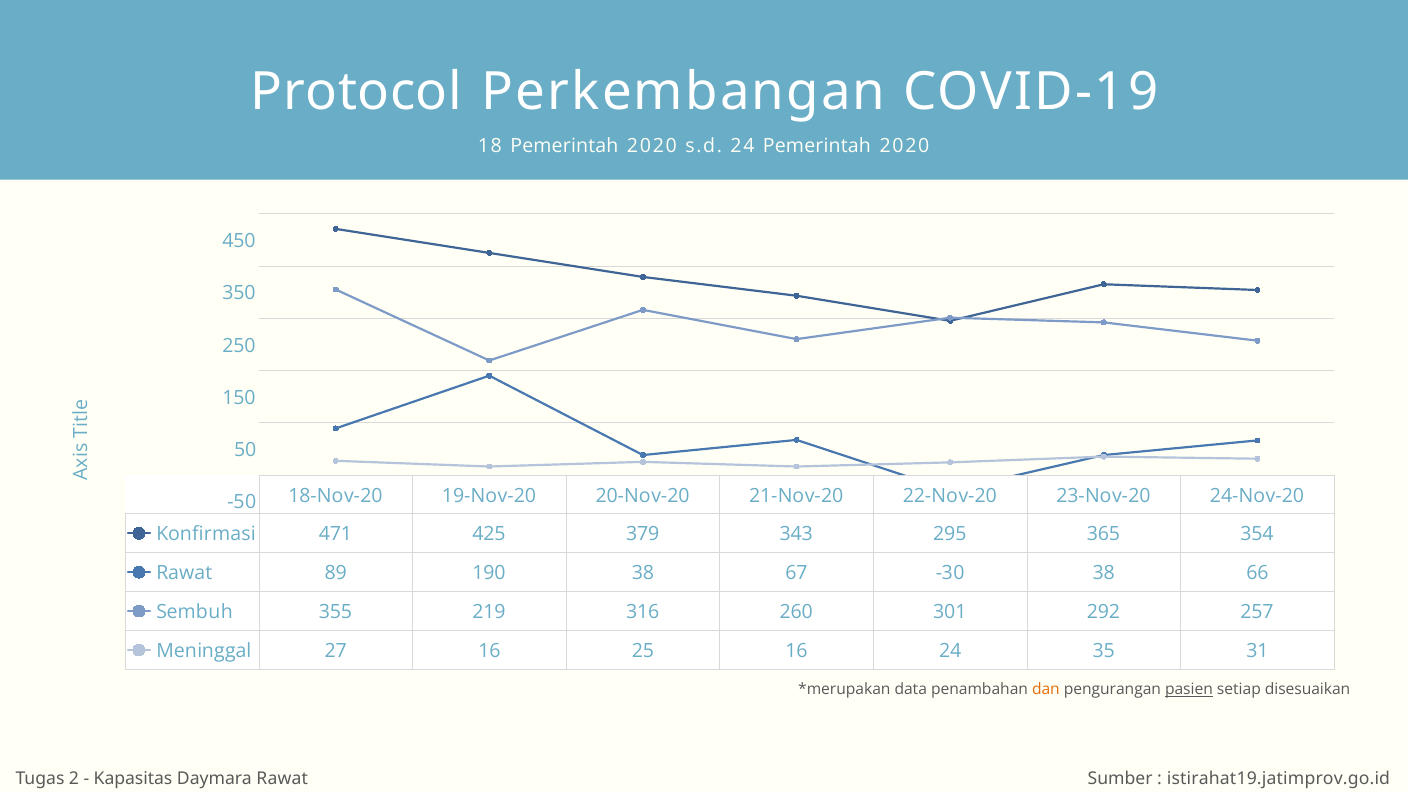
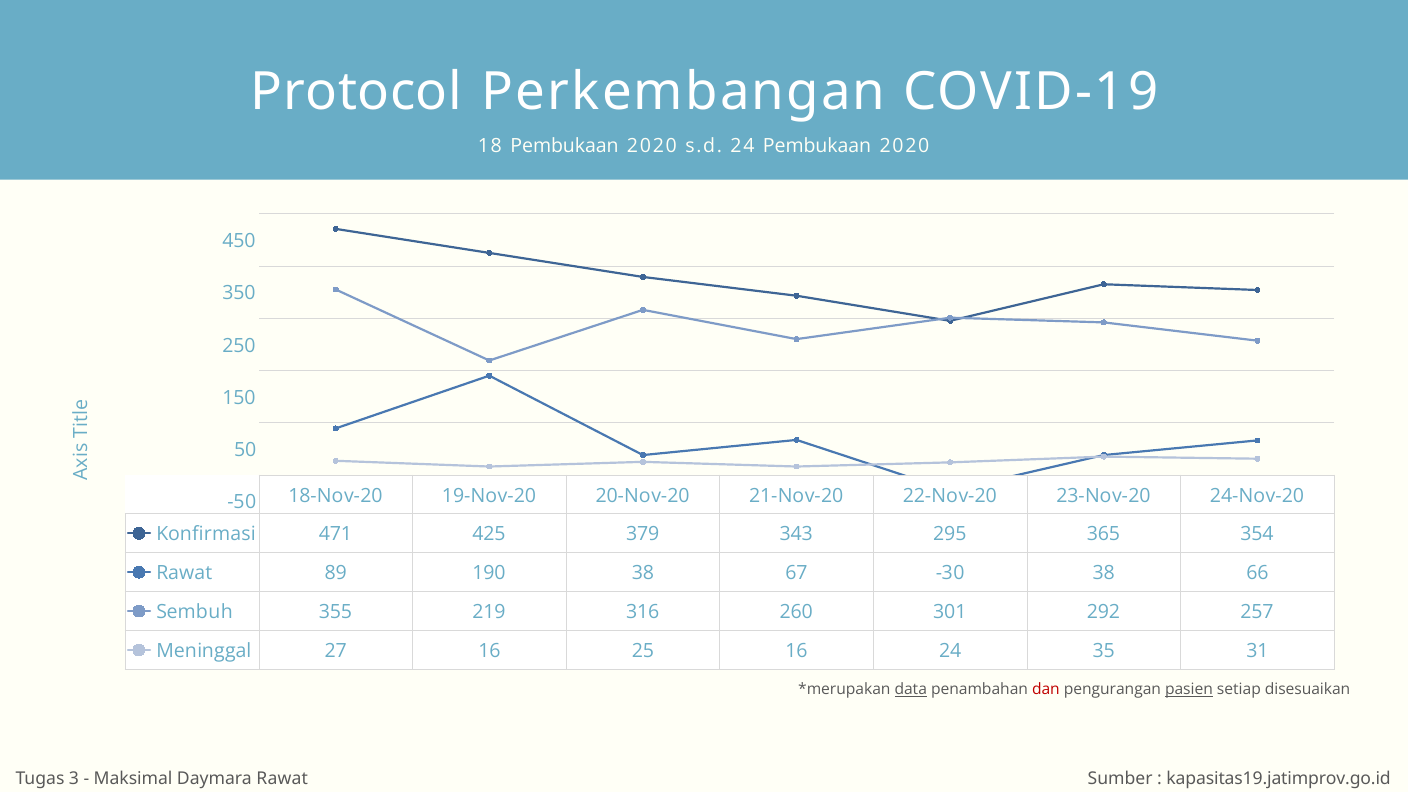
18 Pemerintah: Pemerintah -> Pembukaan
24 Pemerintah: Pemerintah -> Pembukaan
data underline: none -> present
dan colour: orange -> red
2: 2 -> 3
Kapasitas: Kapasitas -> Maksimal
istirahat19.jatimprov.go.id: istirahat19.jatimprov.go.id -> kapasitas19.jatimprov.go.id
